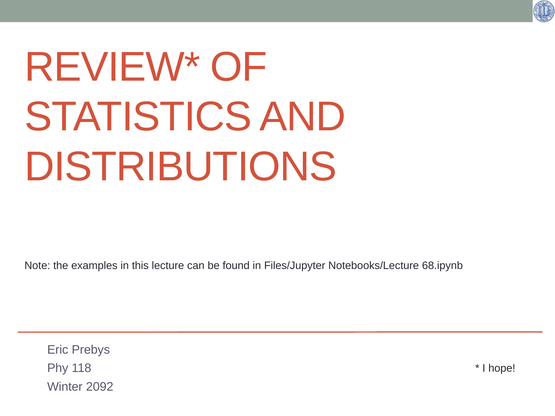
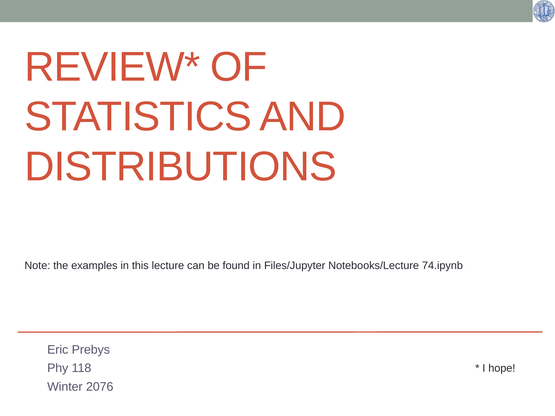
68.ipynb: 68.ipynb -> 74.ipynb
2092: 2092 -> 2076
